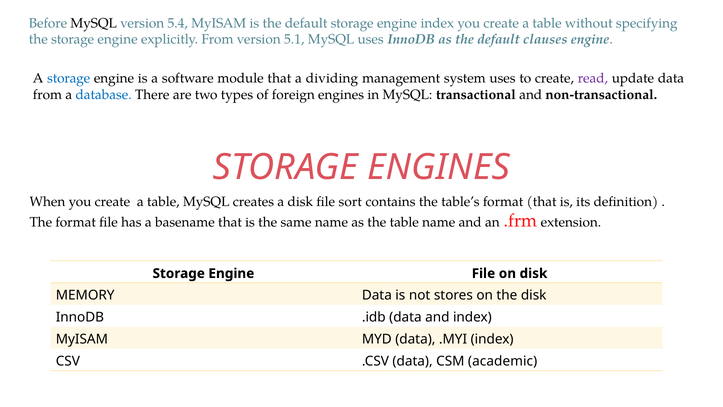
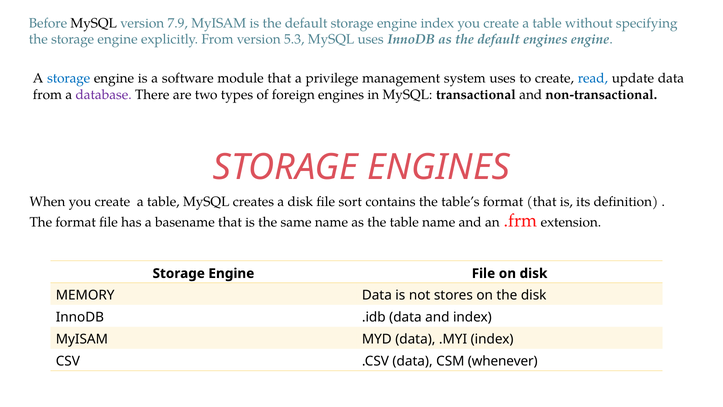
5.4: 5.4 -> 7.9
5.1: 5.1 -> 5.3
default clauses: clauses -> engines
dividing: dividing -> privilege
read colour: purple -> blue
database colour: blue -> purple
academic: academic -> whenever
